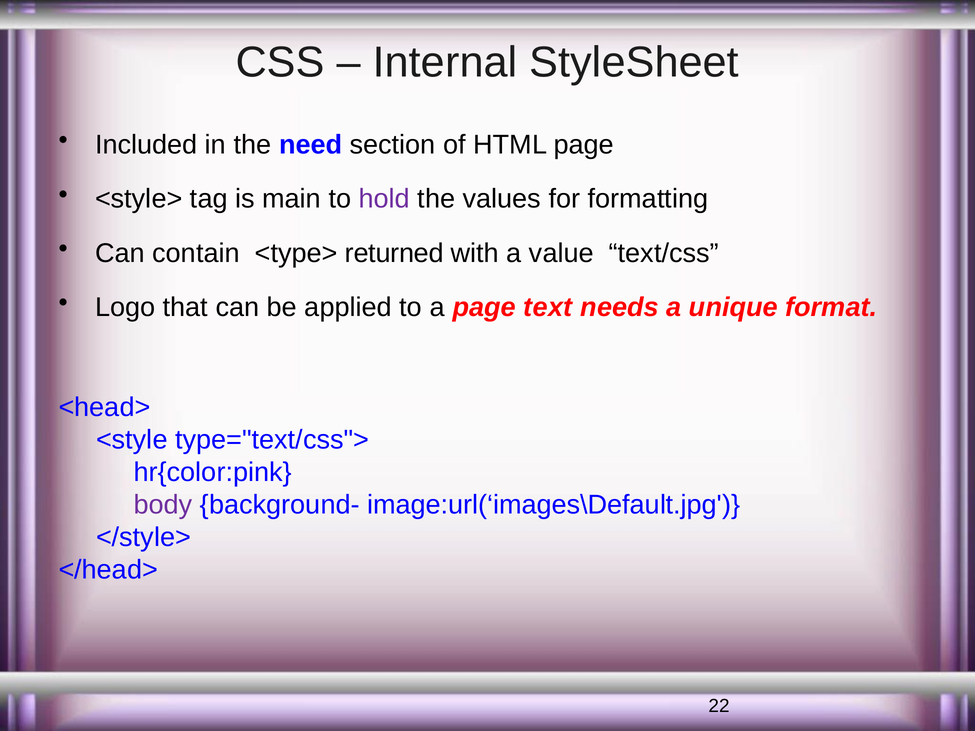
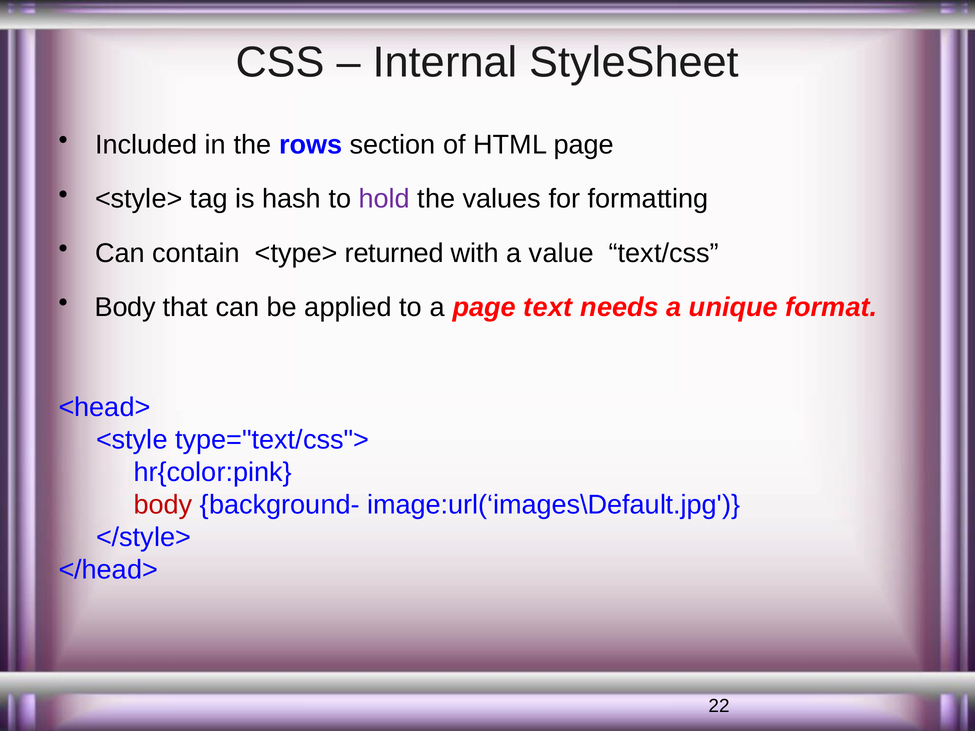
need: need -> rows
main: main -> hash
Logo at (125, 307): Logo -> Body
body at (163, 505) colour: purple -> red
